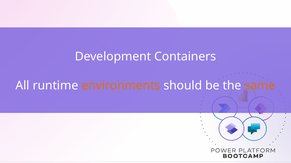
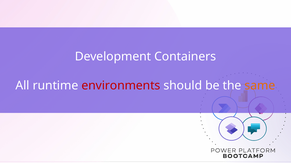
environments colour: orange -> red
